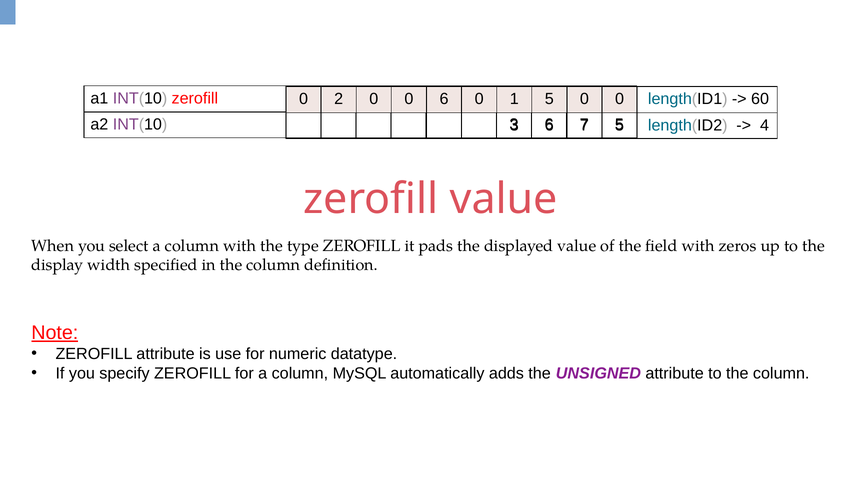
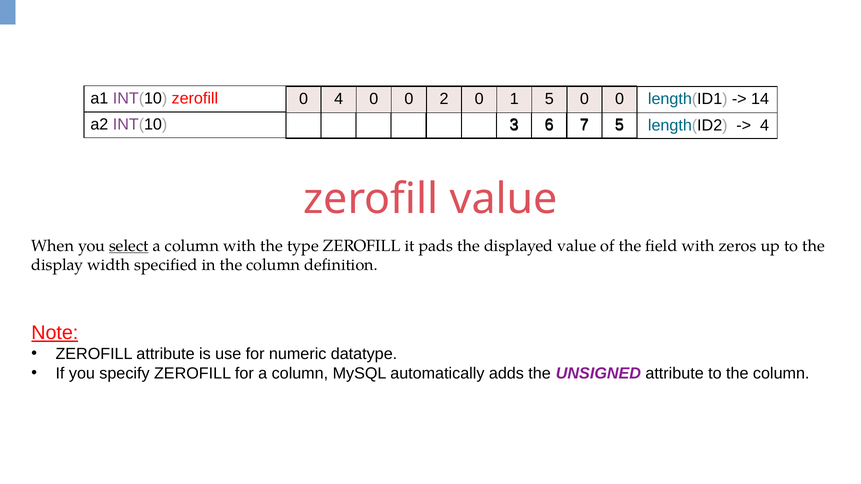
0 2: 2 -> 4
0 6: 6 -> 2
60: 60 -> 14
select underline: none -> present
